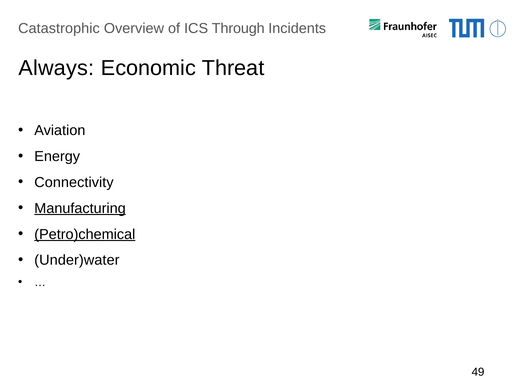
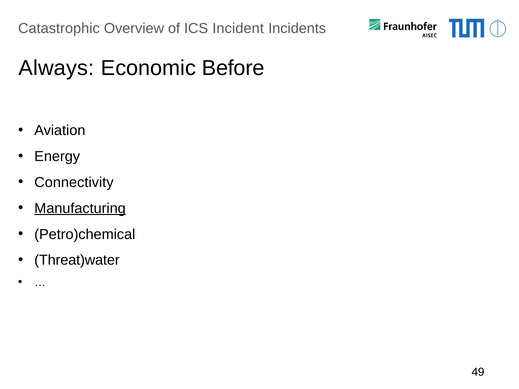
Through: Through -> Incident
Threat: Threat -> Before
Petro)chemical underline: present -> none
Under)water: Under)water -> Threat)water
